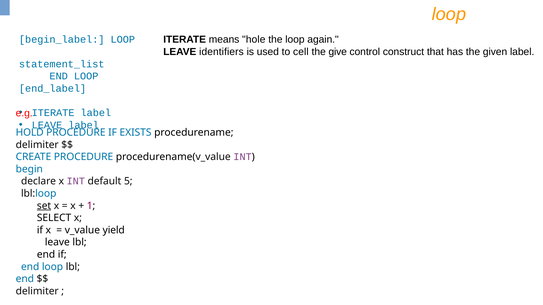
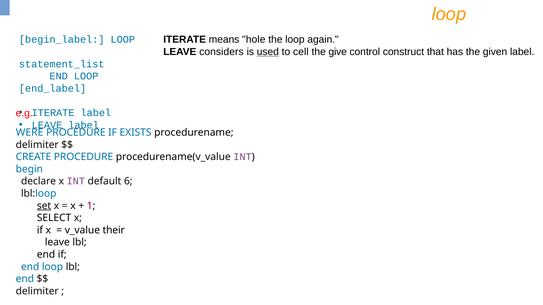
identifiers: identifiers -> considers
used underline: none -> present
HOLD: HOLD -> WERE
5: 5 -> 6
yield: yield -> their
